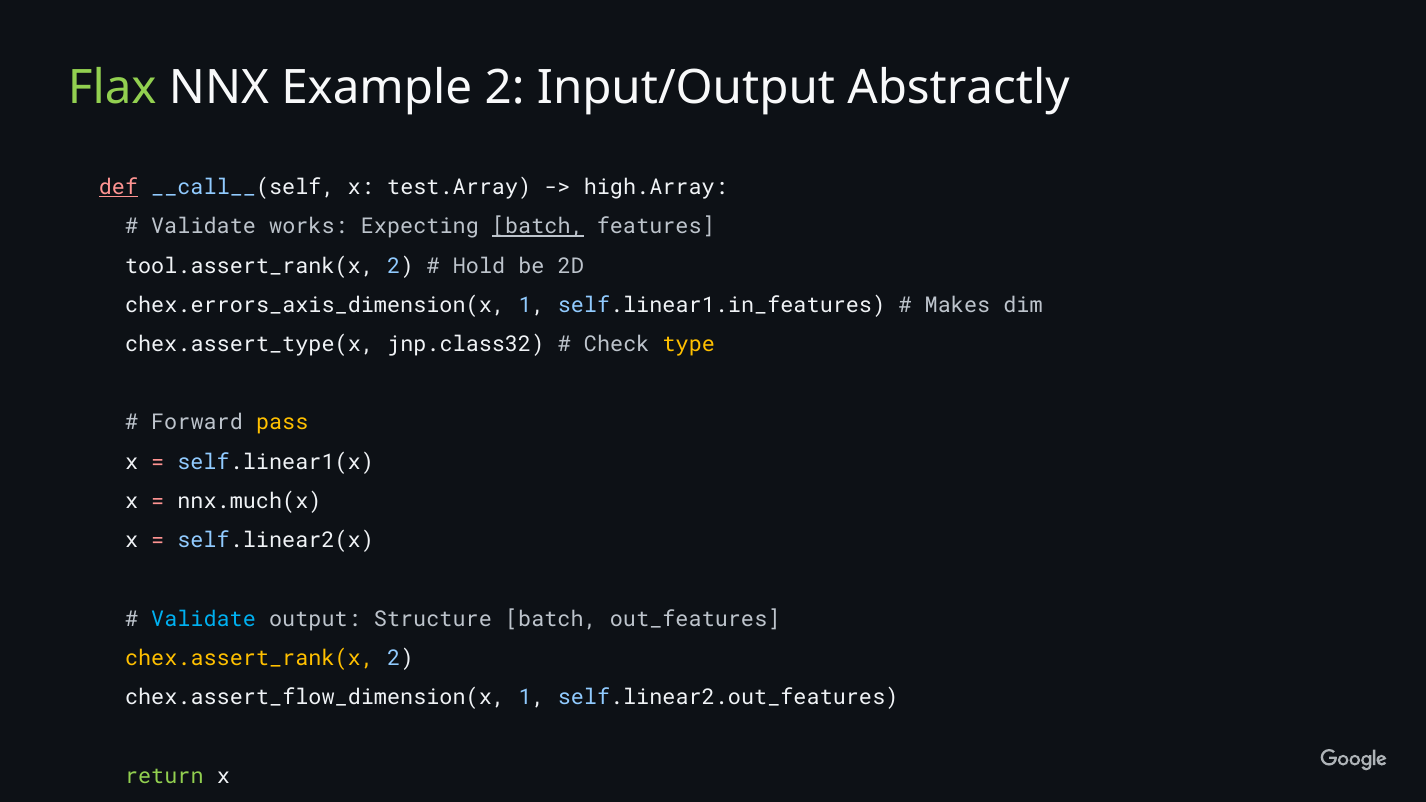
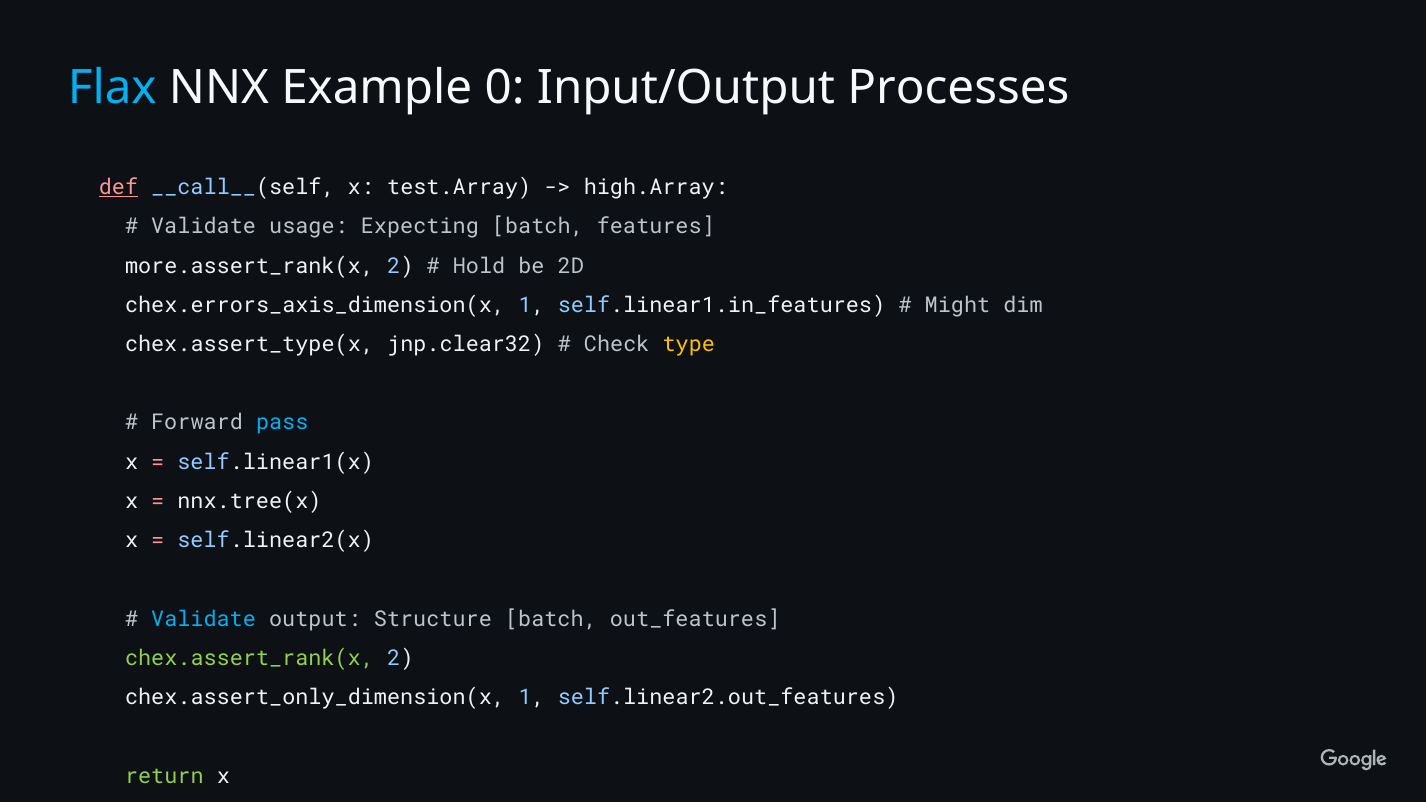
Flax colour: light green -> light blue
Example 2: 2 -> 0
Abstractly: Abstractly -> Processes
works: works -> usage
batch at (538, 227) underline: present -> none
tool.assert_rank(x: tool.assert_rank(x -> more.assert_rank(x
Makes: Makes -> Might
jnp.class32: jnp.class32 -> jnp.clear32
pass colour: yellow -> light blue
nnx.much(x: nnx.much(x -> nnx.tree(x
chex.assert_rank(x colour: yellow -> light green
chex.assert_flow_dimension(x: chex.assert_flow_dimension(x -> chex.assert_only_dimension(x
